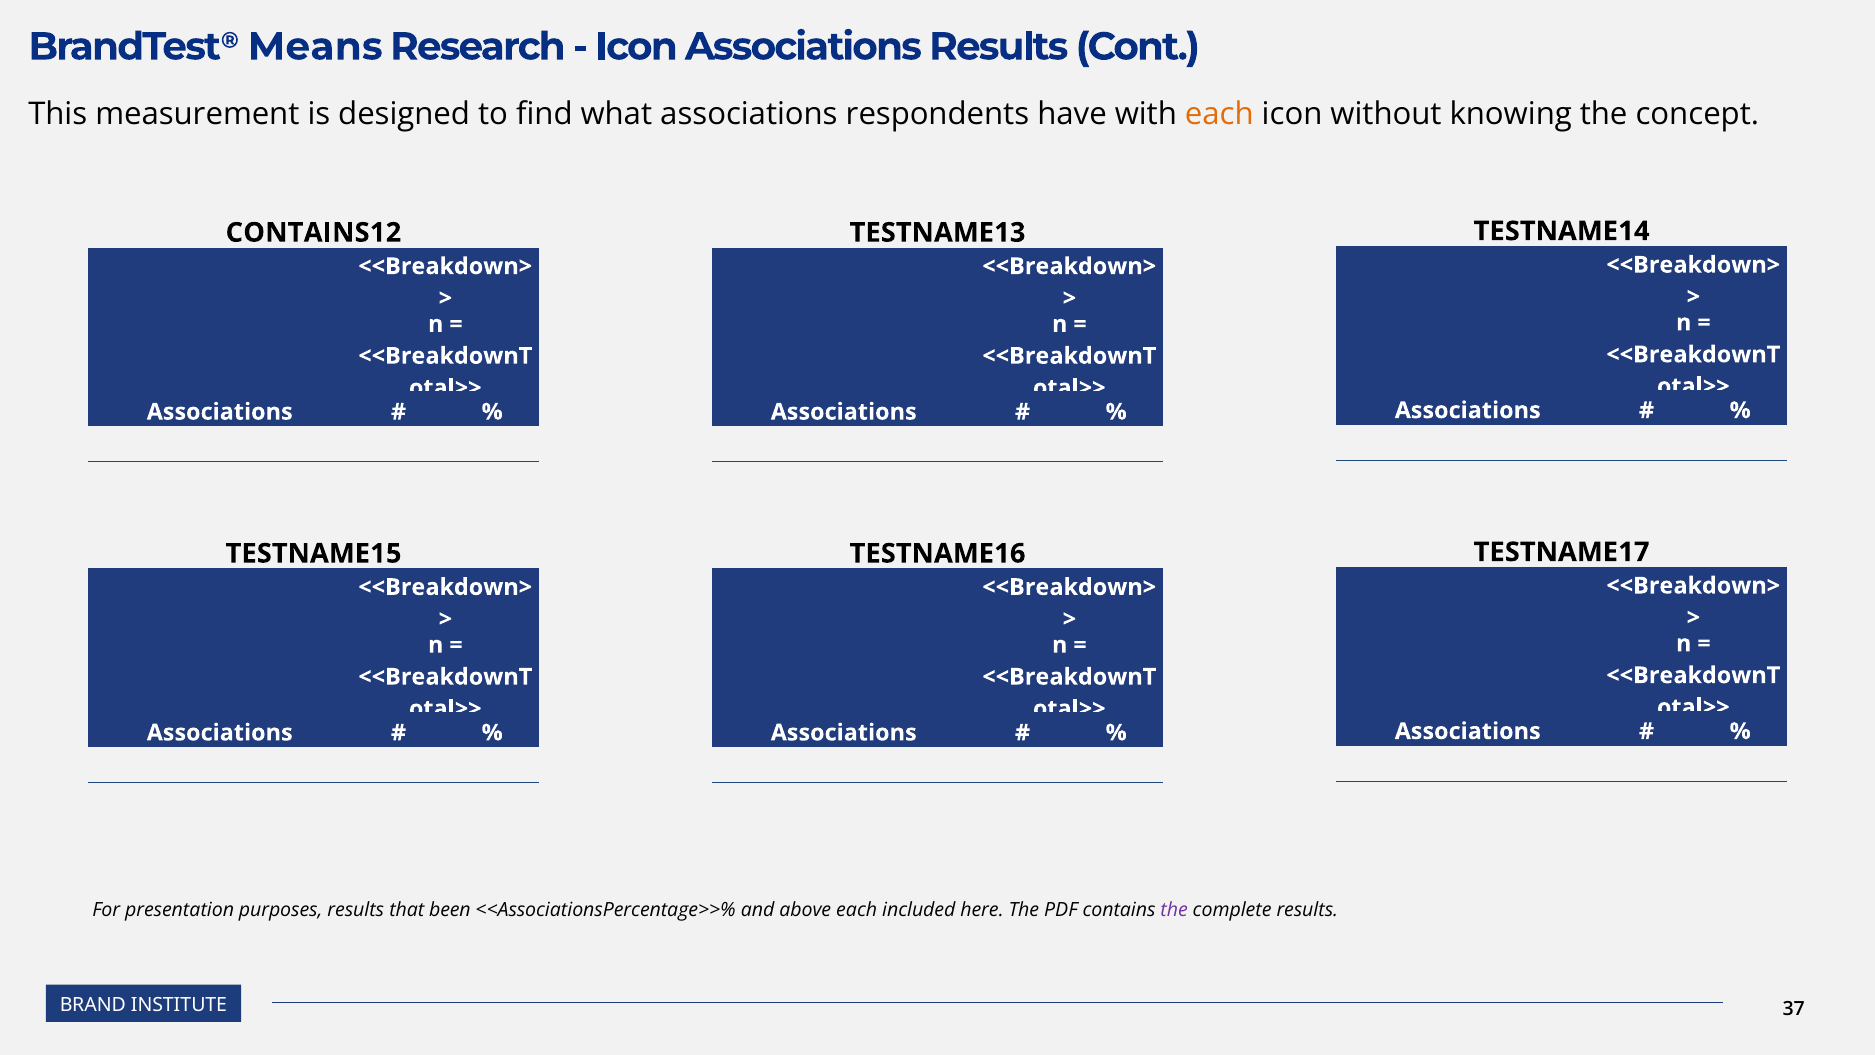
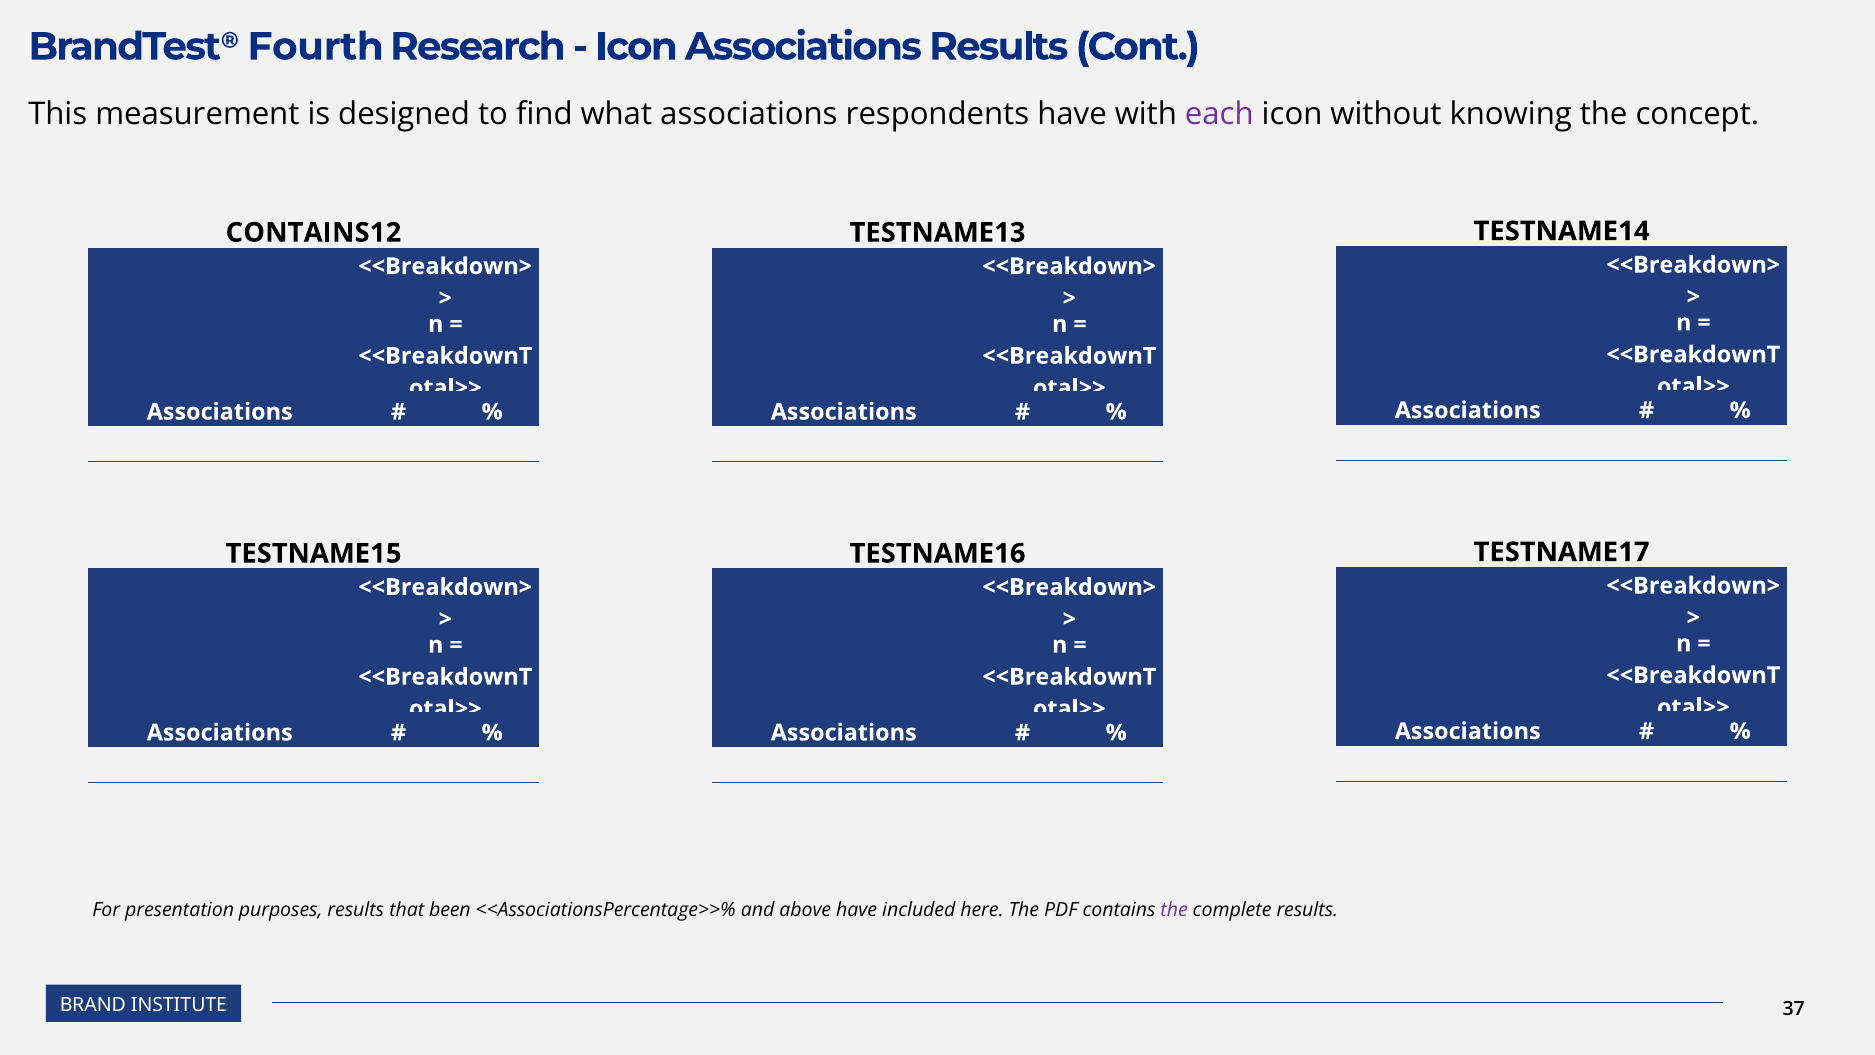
Means: Means -> Fourth
each at (1219, 114) colour: orange -> purple
above each: each -> have
